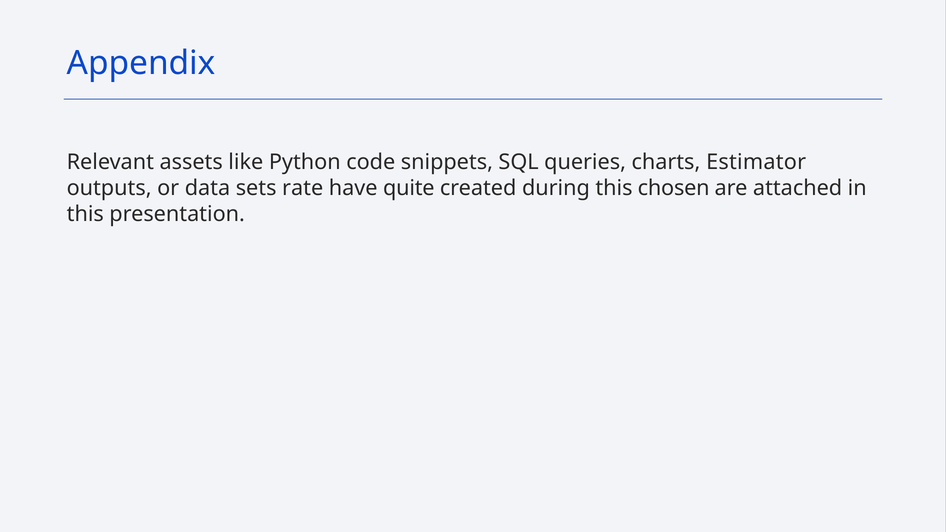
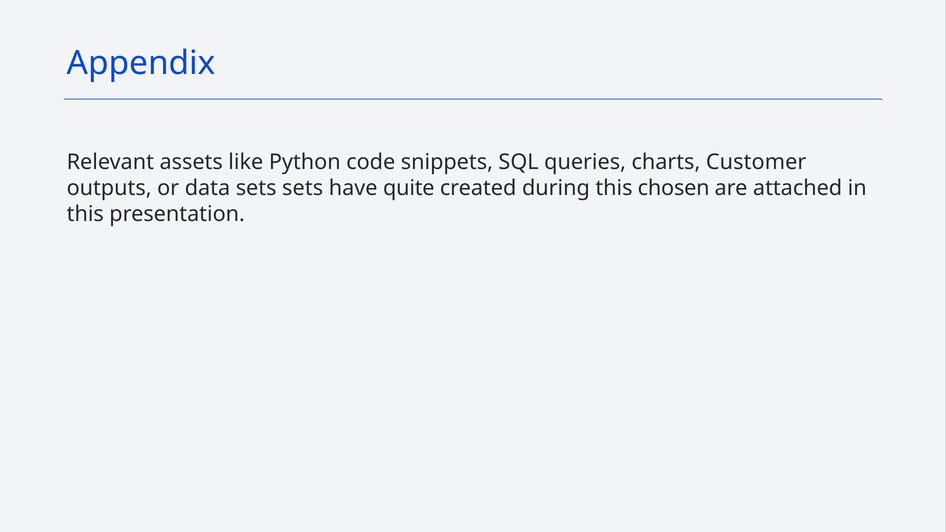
Estimator: Estimator -> Customer
sets rate: rate -> sets
